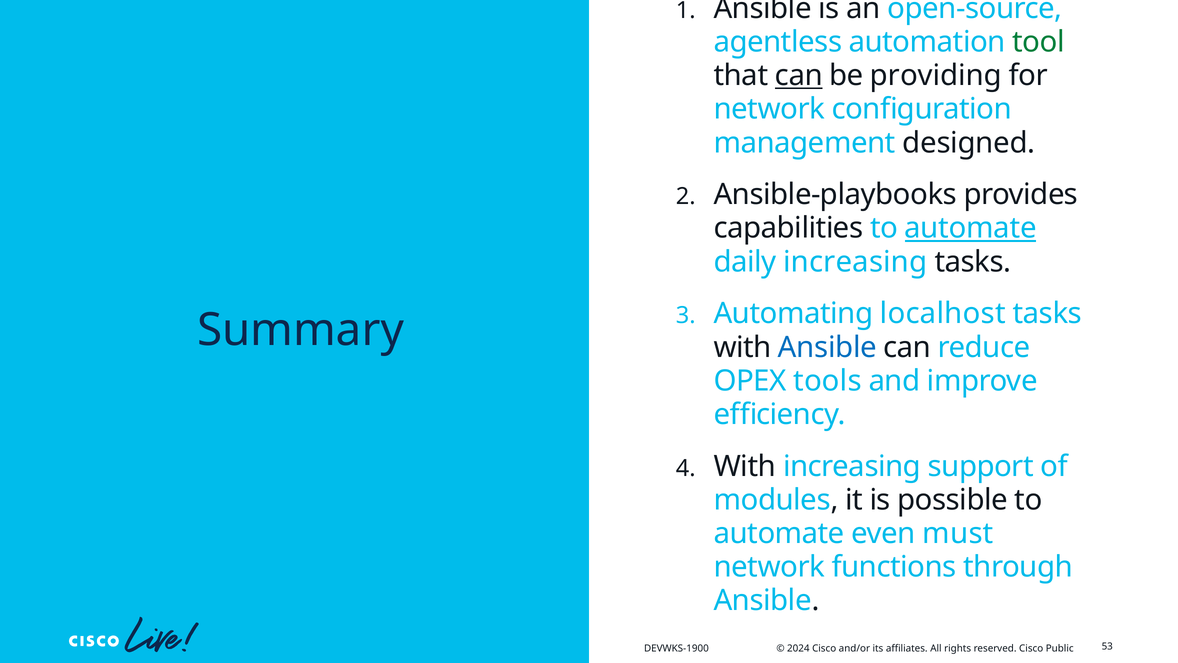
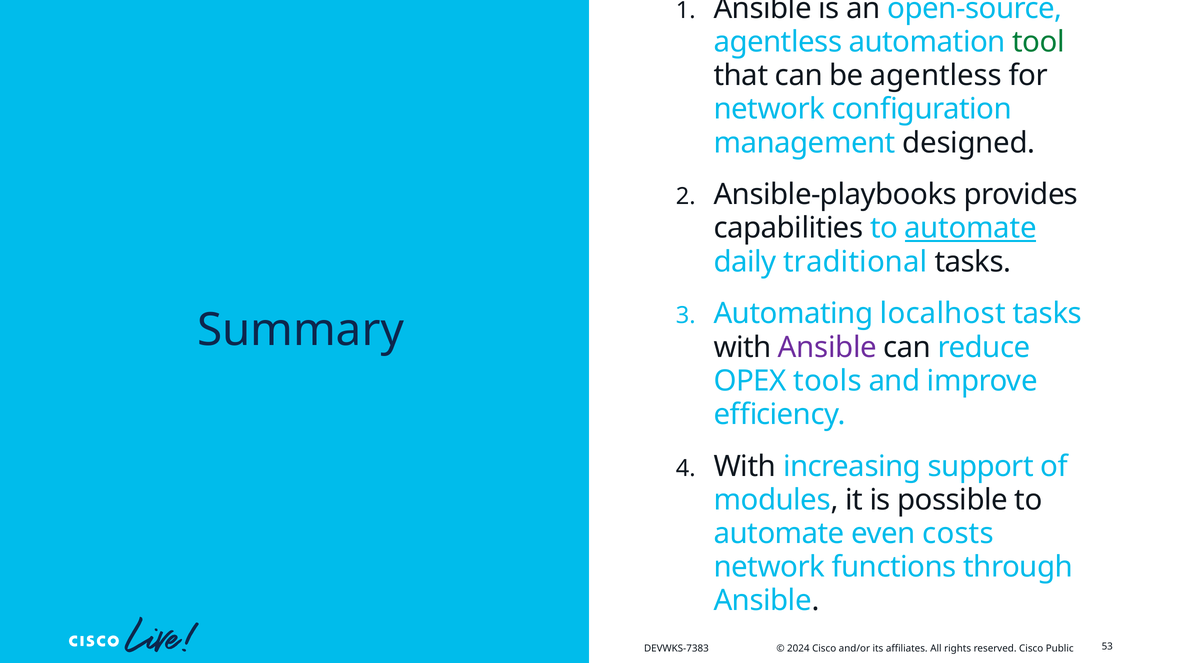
can at (799, 76) underline: present -> none
be providing: providing -> agentless
daily increasing: increasing -> traditional
Ansible at (827, 347) colour: blue -> purple
must: must -> costs
DEVWKS-1900: DEVWKS-1900 -> DEVWKS-7383
